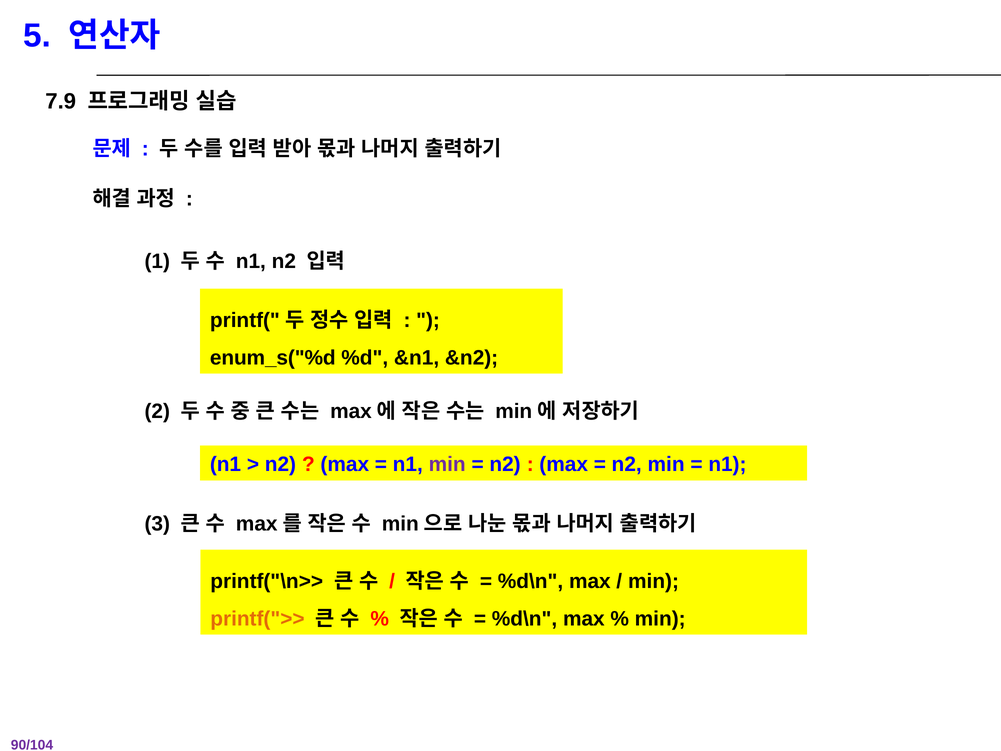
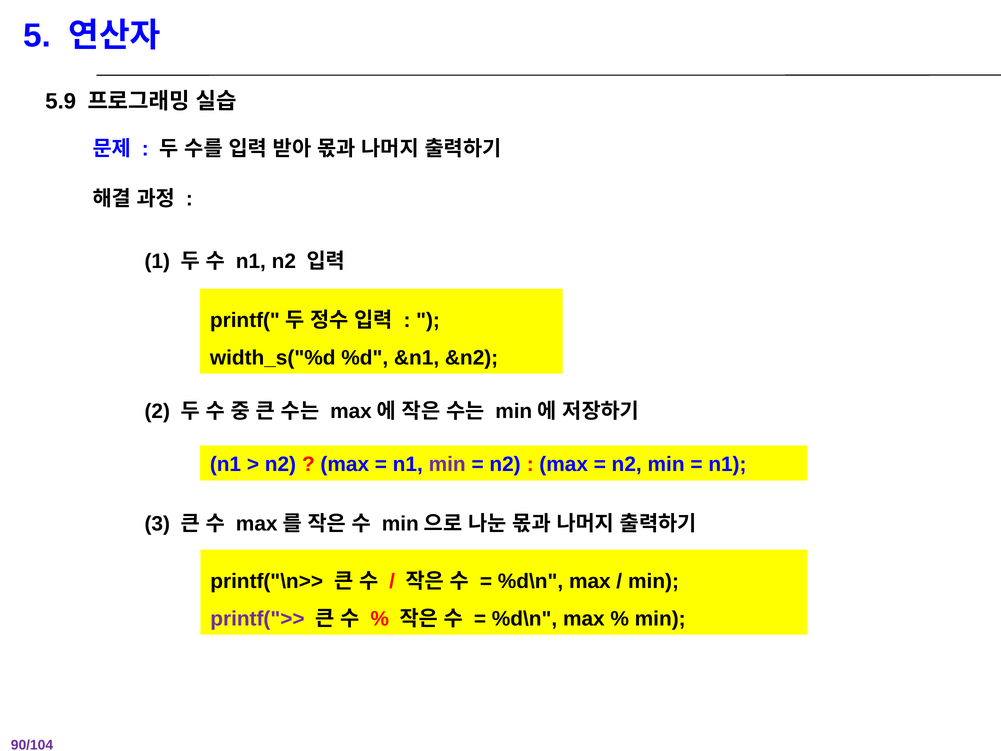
7.9: 7.9 -> 5.9
enum_s("%d: enum_s("%d -> width_s("%d
printf(">> colour: orange -> purple
